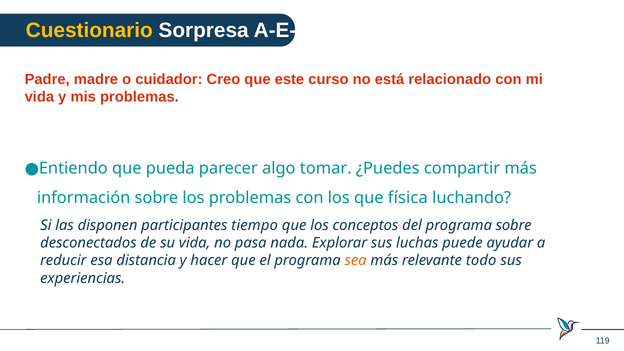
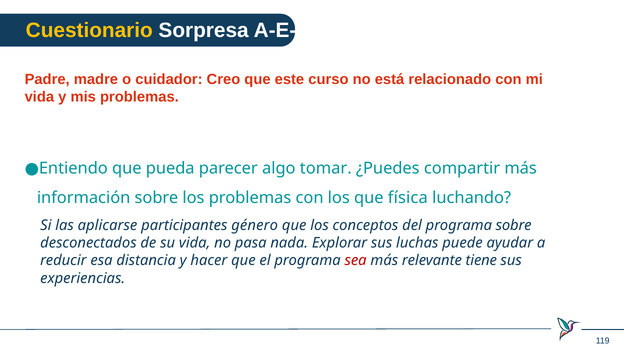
disponen: disponen -> aplicarse
tiempo: tiempo -> género
sea colour: orange -> red
todo: todo -> tiene
